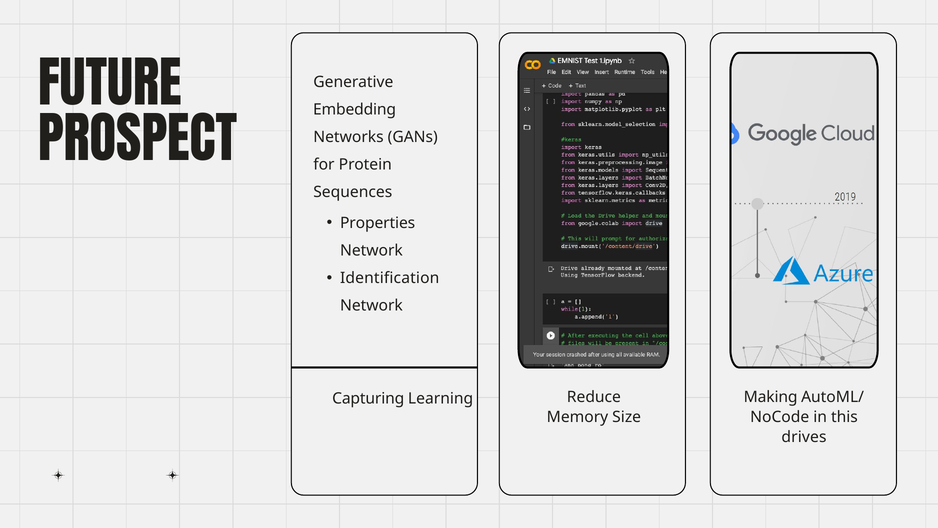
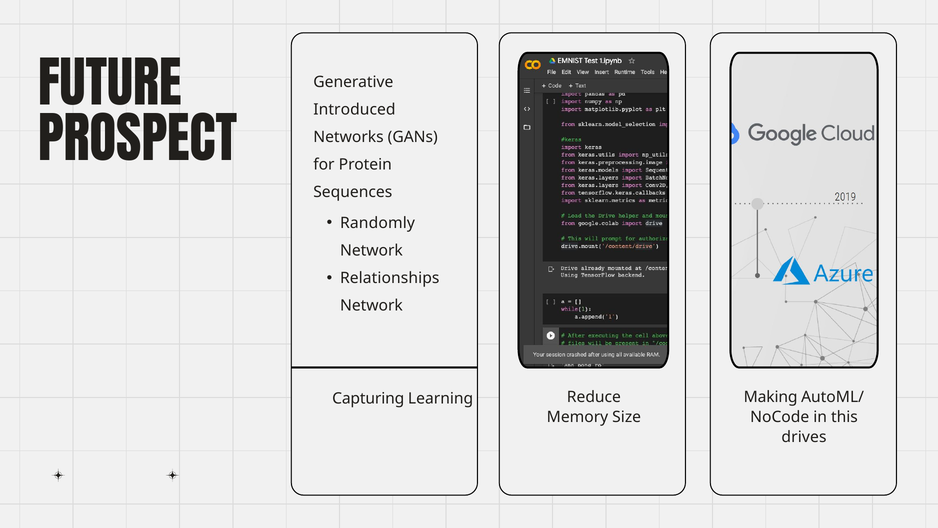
Embedding: Embedding -> Introduced
Properties: Properties -> Randomly
Identification: Identification -> Relationships
